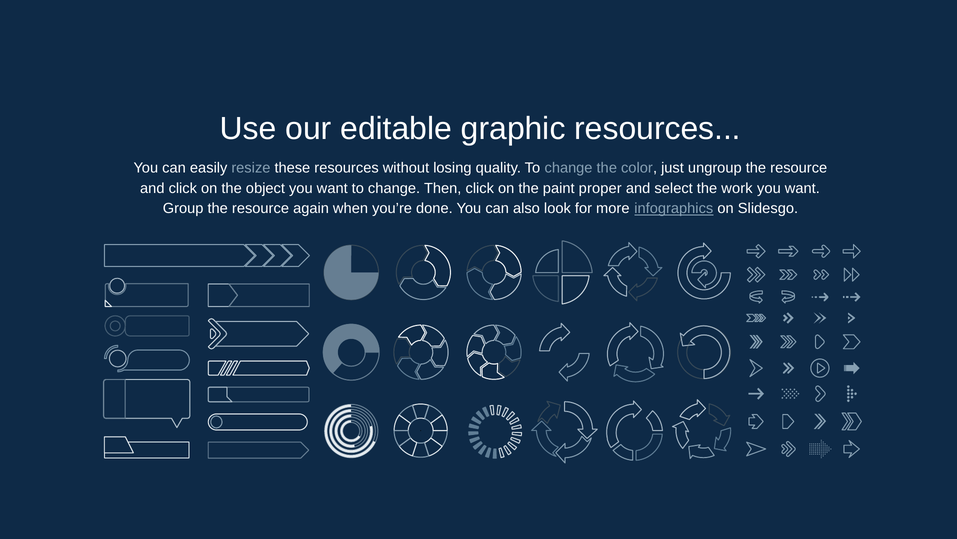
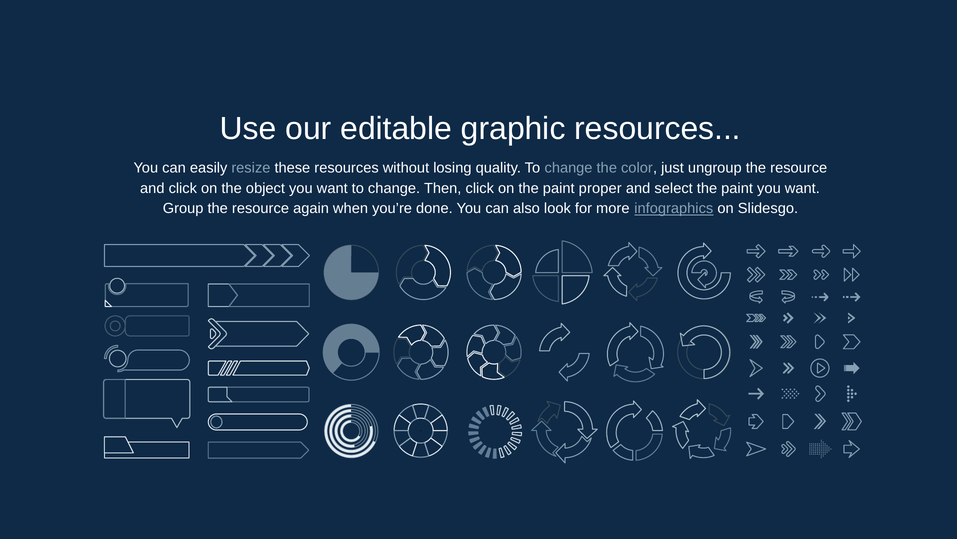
select the work: work -> paint
